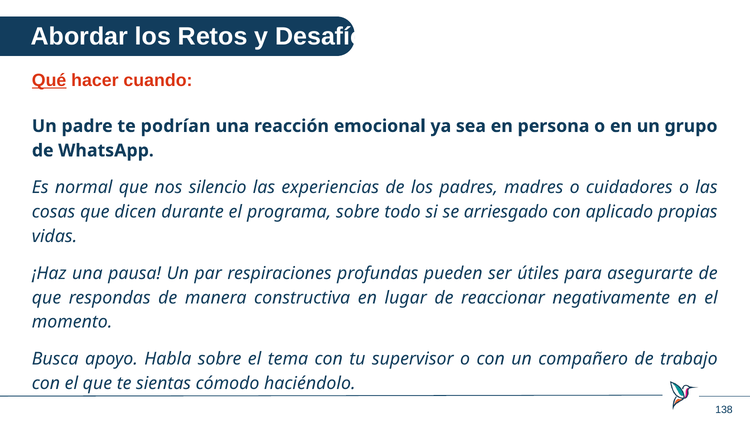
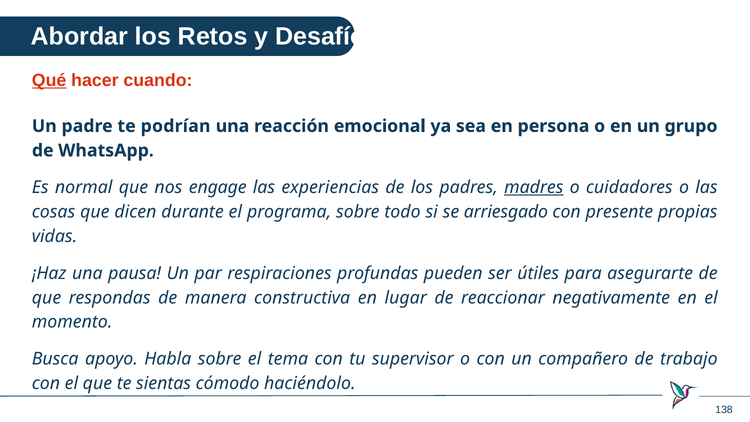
silencio: silencio -> engage
madres underline: none -> present
aplicado: aplicado -> presente
